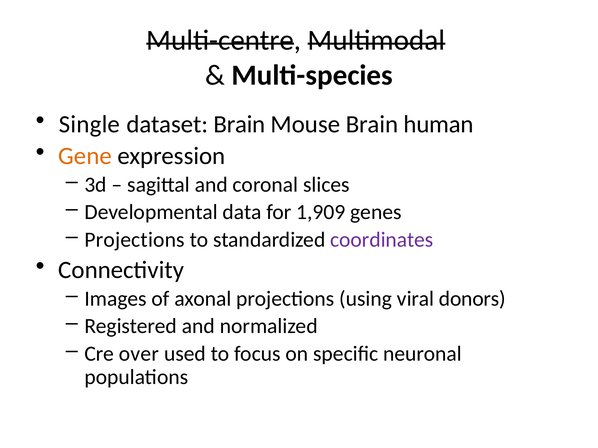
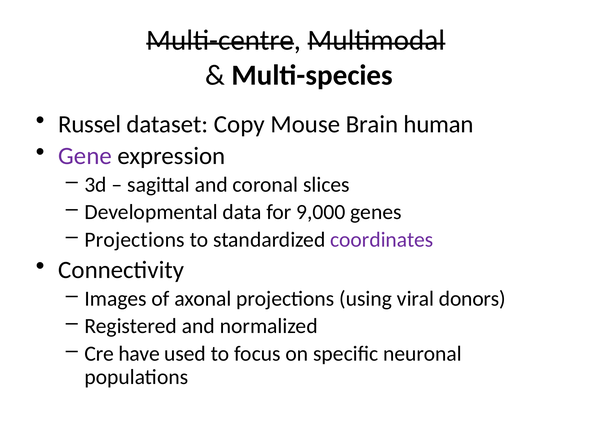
Single: Single -> Russel
dataset Brain: Brain -> Copy
Gene colour: orange -> purple
1,909: 1,909 -> 9,000
over: over -> have
